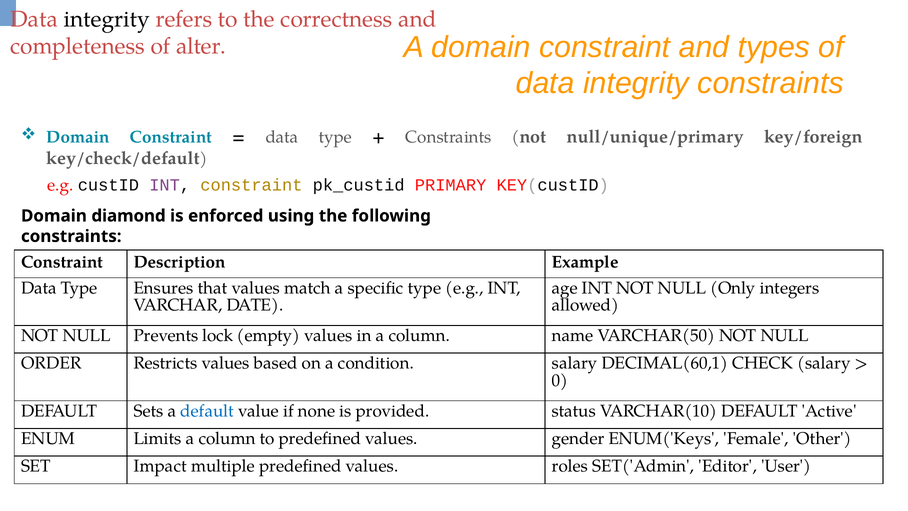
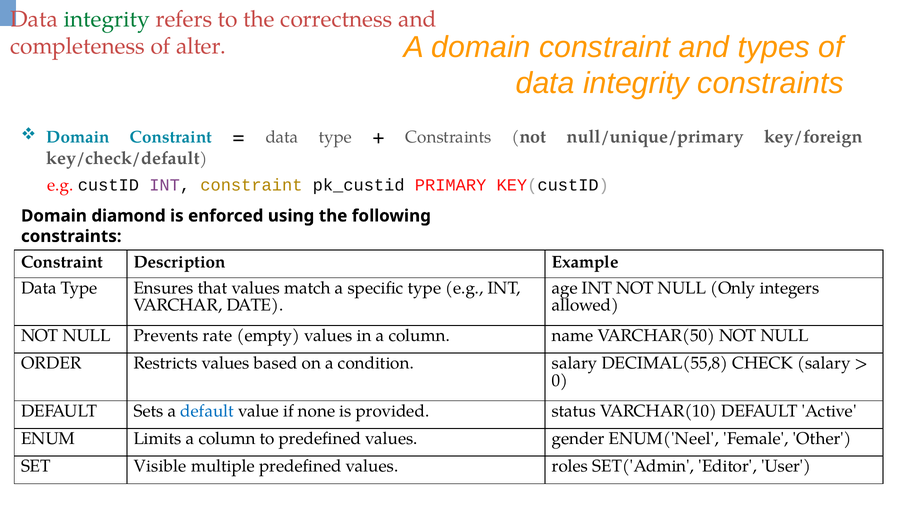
integrity at (107, 19) colour: black -> green
lock: lock -> rate
DECIMAL(60,1: DECIMAL(60,1 -> DECIMAL(55,8
ENUM('Keys: ENUM('Keys -> ENUM('Neel
Impact: Impact -> Visible
